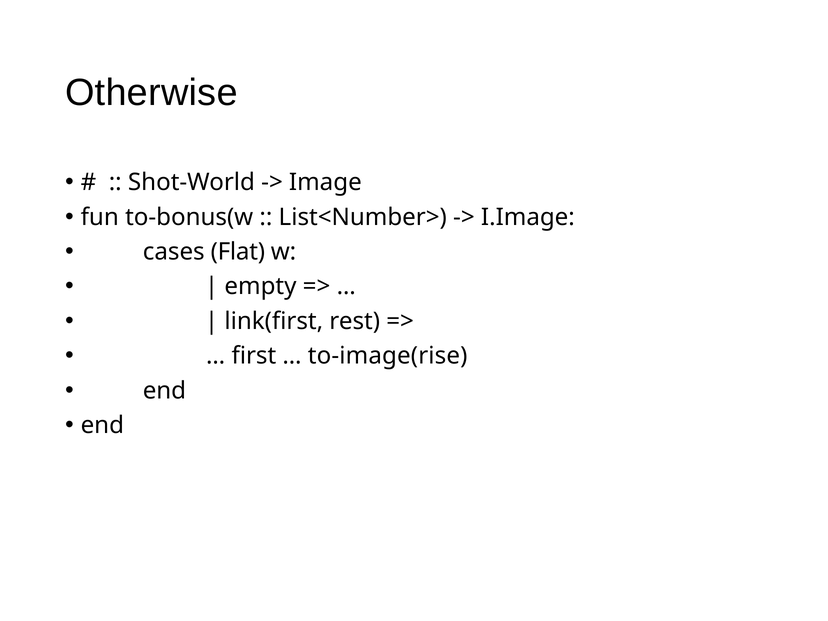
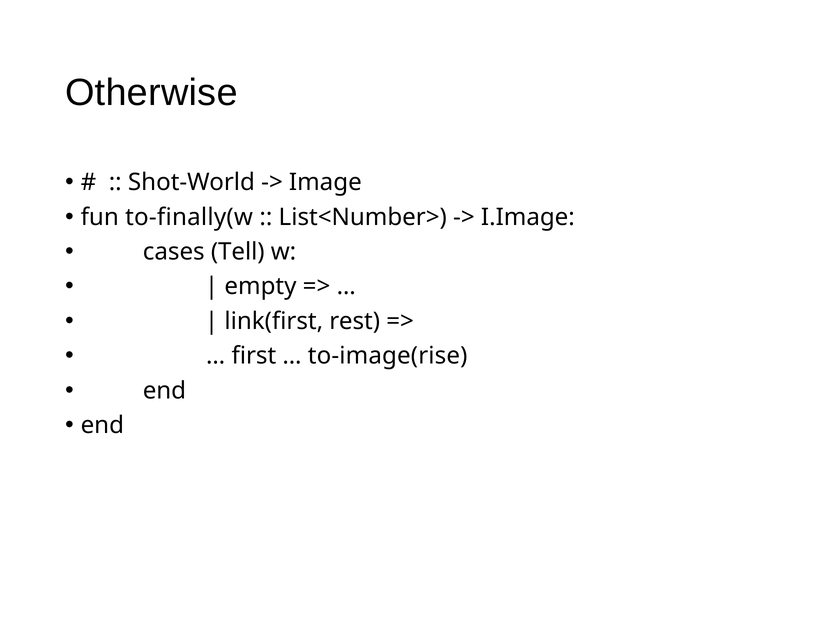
to-bonus(w: to-bonus(w -> to-finally(w
Flat: Flat -> Tell
